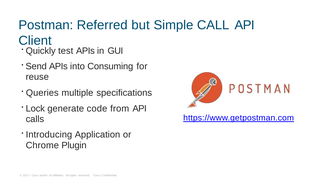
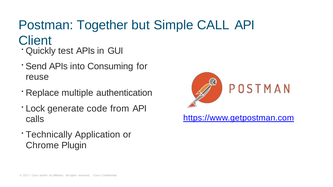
Referred: Referred -> Together
Queries: Queries -> Replace
specifications: specifications -> authentication
Introducing: Introducing -> Technically
